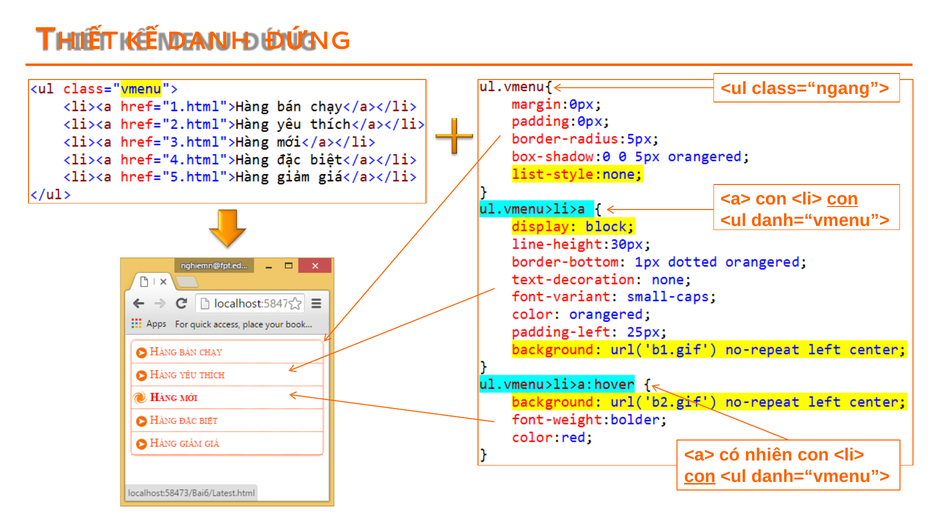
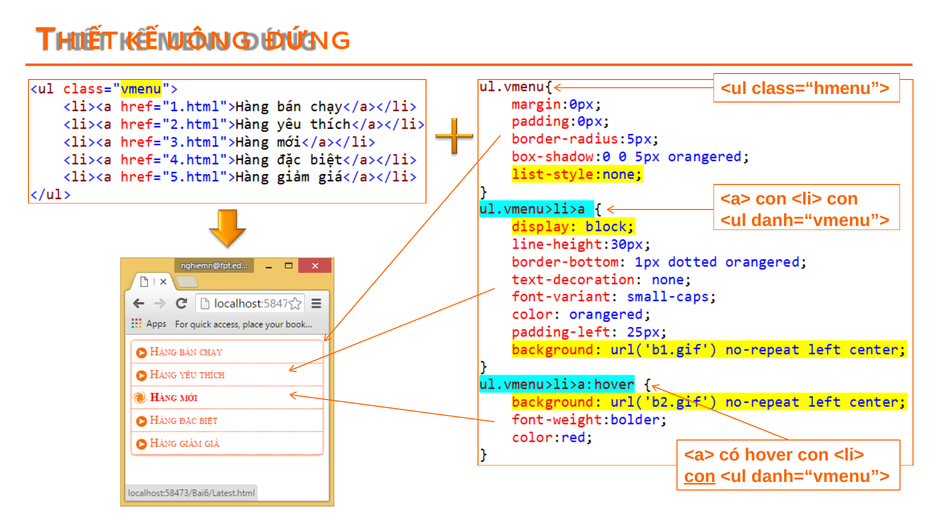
DANH: DANH -> UÔNG
class=“ngang”>: class=“ngang”> -> class=“hmenu”>
con at (843, 199) underline: present -> none
nhiên: nhiên -> hover
